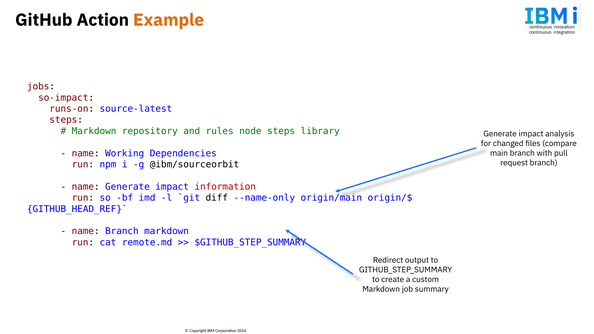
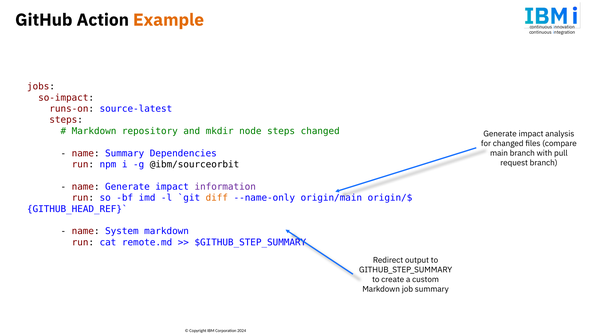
rules: rules -> mkdir
steps library: library -> changed
name Working: Working -> Summary
information colour: red -> purple
diff colour: black -> orange
name Branch: Branch -> System
